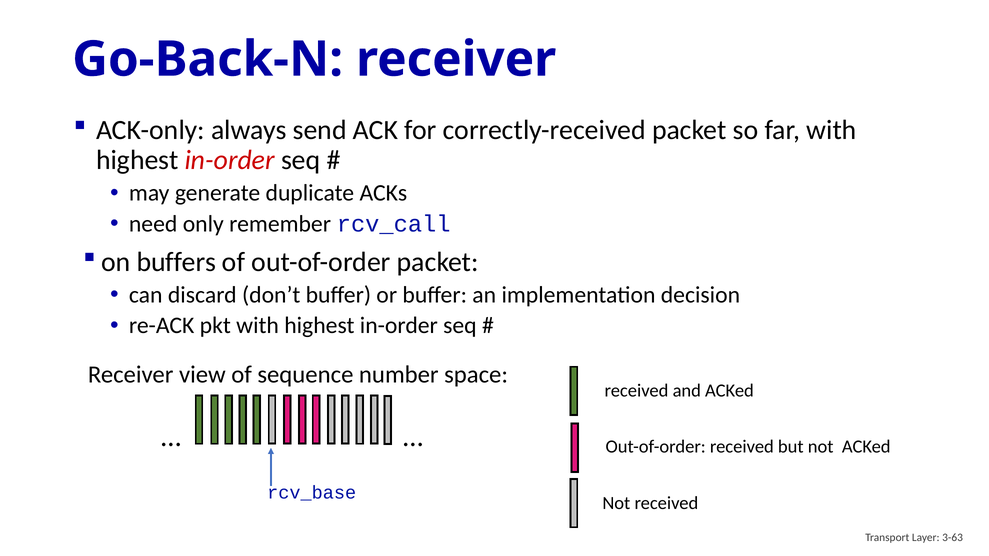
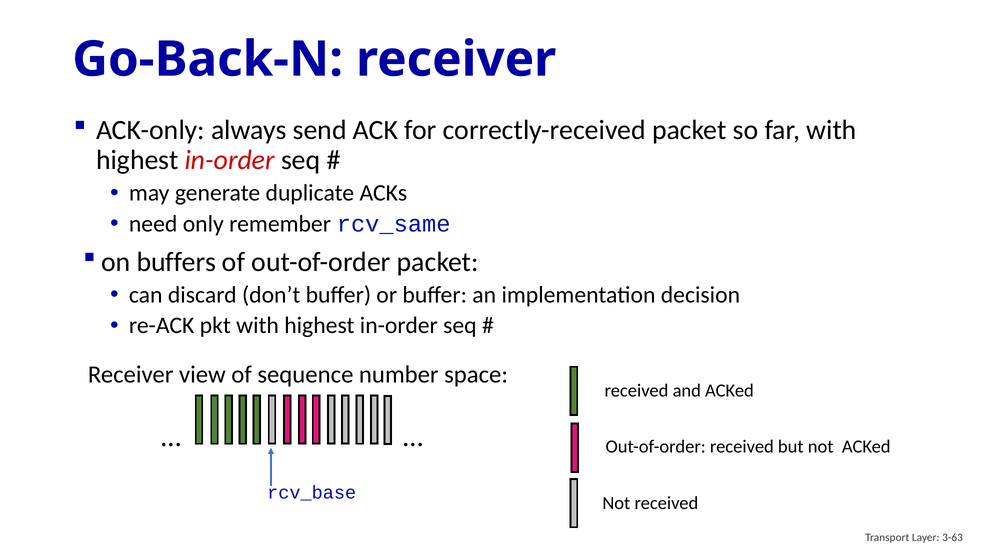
rcv_call: rcv_call -> rcv_same
